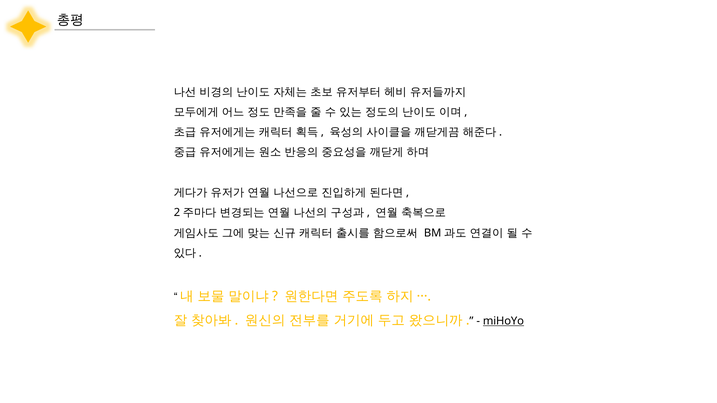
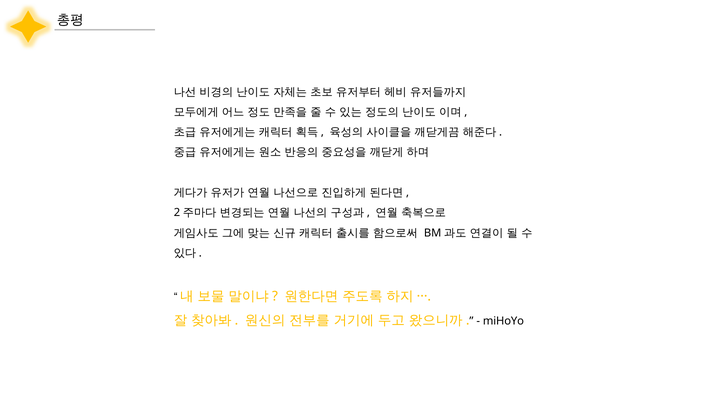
miHoYo underline: present -> none
